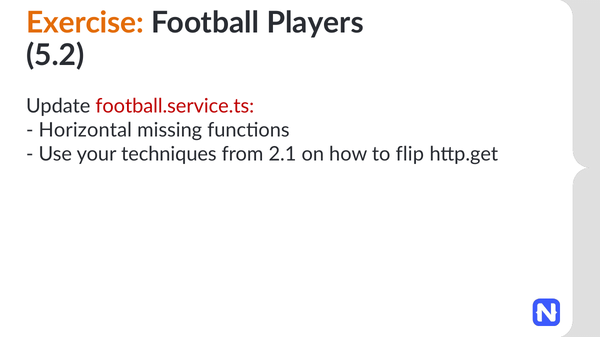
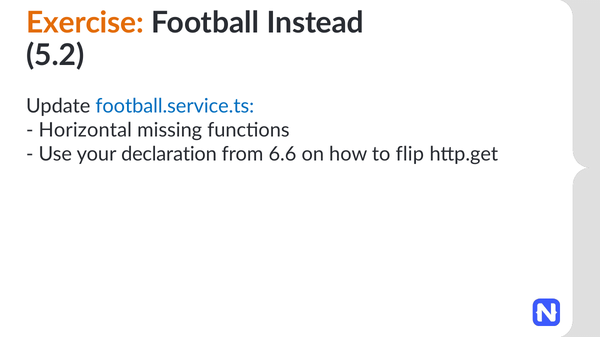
Players: Players -> Instead
football.service.ts colour: red -> blue
techniques: techniques -> declaration
2.1: 2.1 -> 6.6
